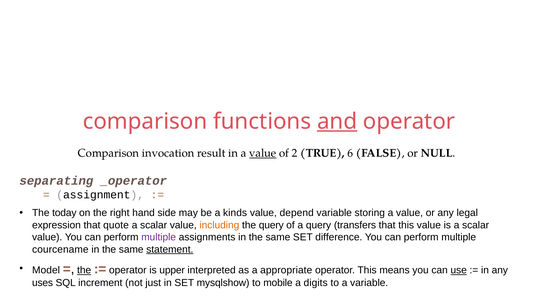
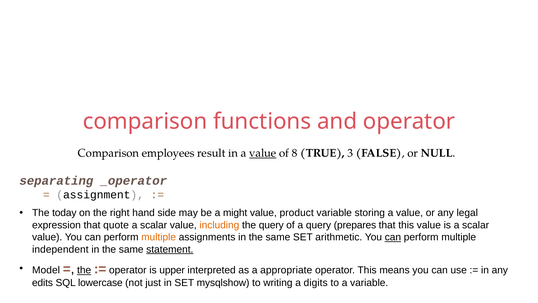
and underline: present -> none
invocation: invocation -> employees
2: 2 -> 8
6: 6 -> 3
kinds: kinds -> might
depend: depend -> product
transfers: transfers -> prepares
multiple at (159, 237) colour: purple -> orange
difference: difference -> arithmetic
can at (393, 237) underline: none -> present
courcename: courcename -> independent
use underline: present -> none
uses: uses -> edits
increment: increment -> lowercase
mobile: mobile -> writing
